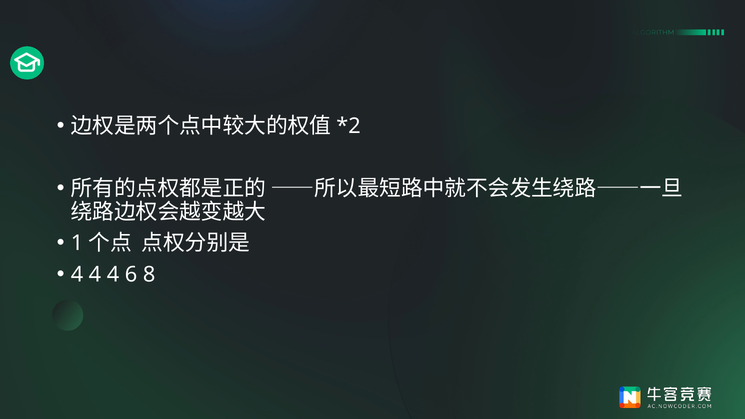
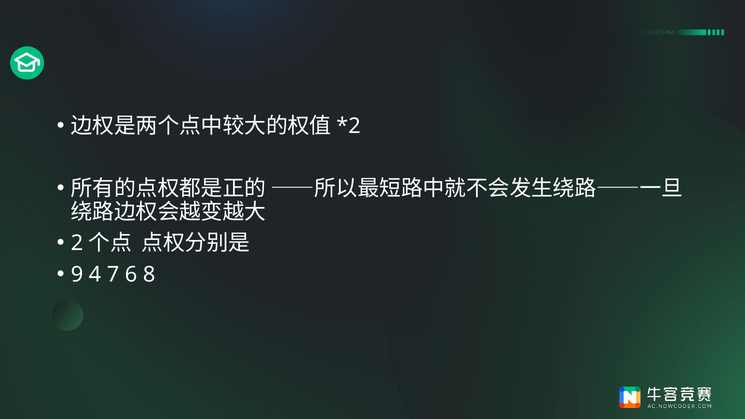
1: 1 -> 2
4 at (77, 274): 4 -> 9
4 at (113, 274): 4 -> 7
